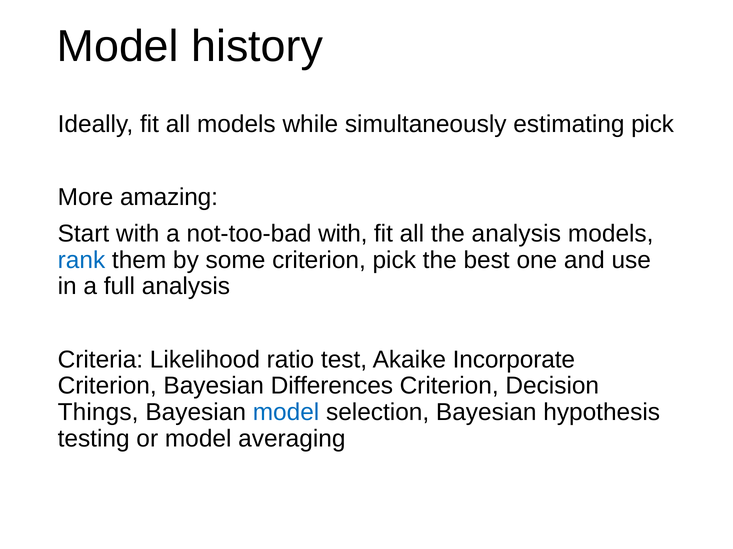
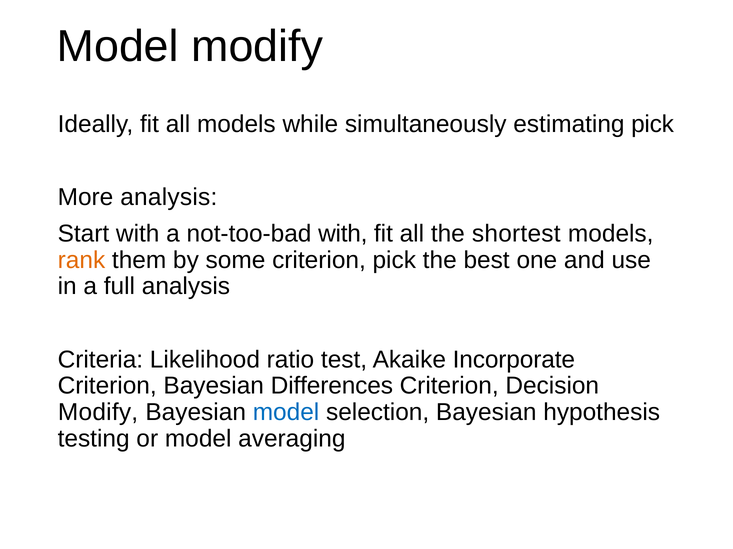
Model history: history -> modify
More amazing: amazing -> analysis
the analysis: analysis -> shortest
rank colour: blue -> orange
Things at (98, 413): Things -> Modify
